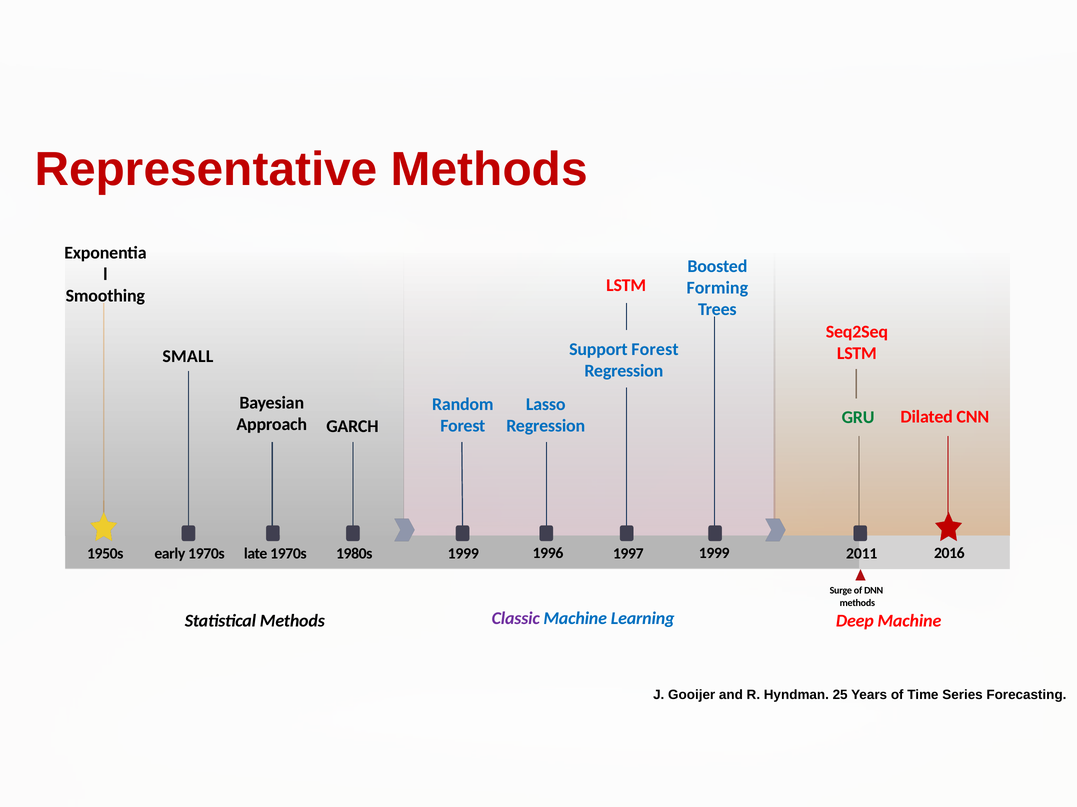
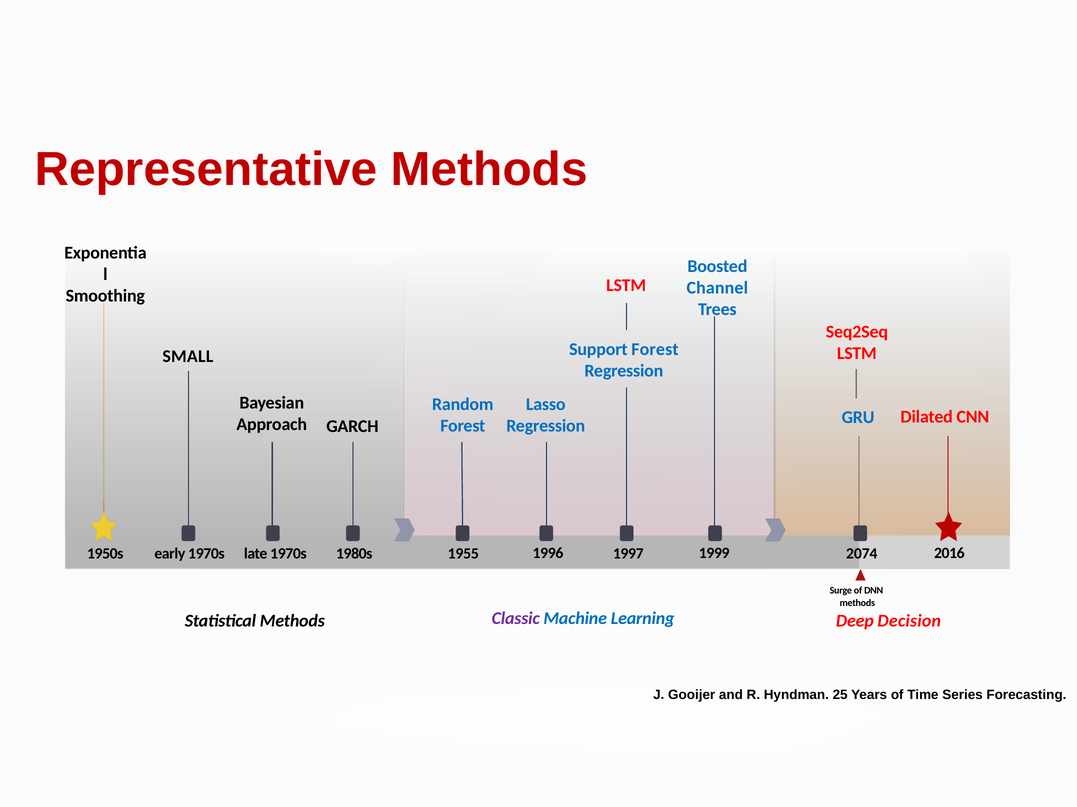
Forming: Forming -> Channel
GRU colour: green -> blue
1980s 1999: 1999 -> 1955
2011: 2011 -> 2074
Deep Machine: Machine -> Decision
